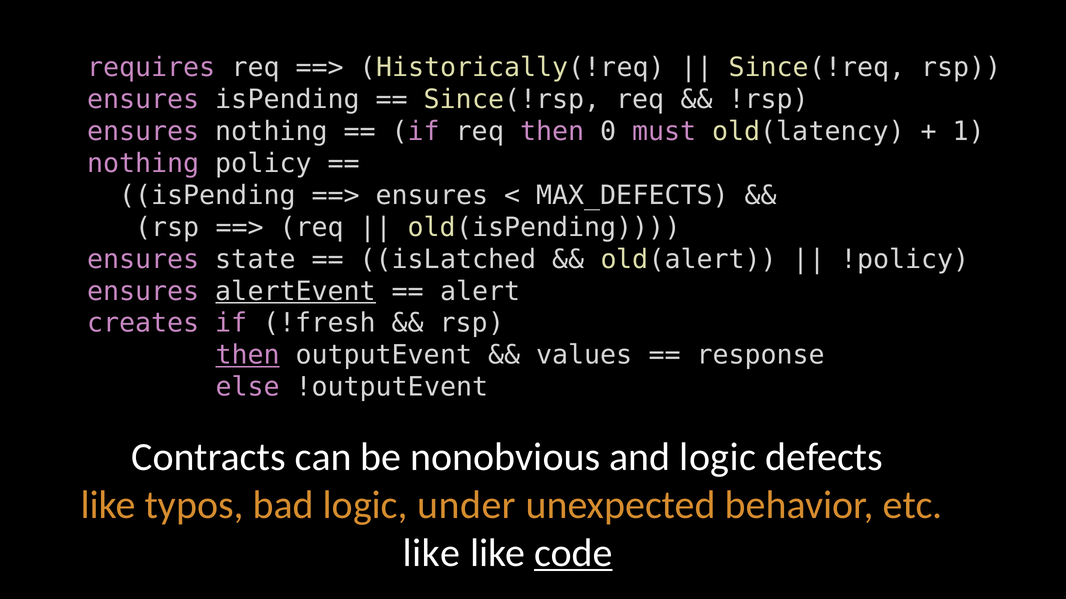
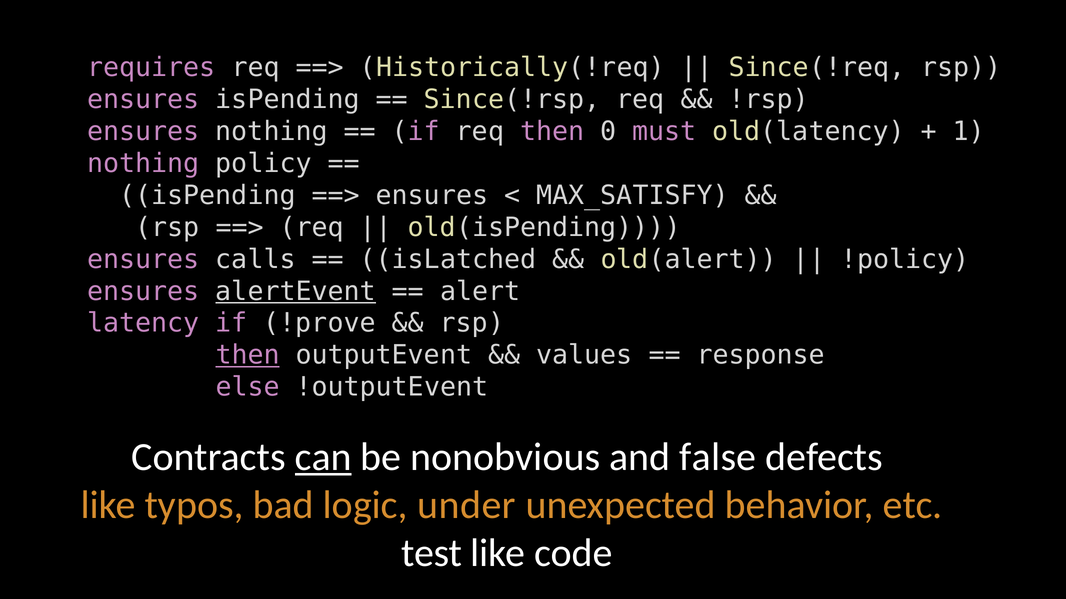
MAX_DEFECTS: MAX_DEFECTS -> MAX_SATISFY
state: state -> calls
creates: creates -> latency
!fresh: !fresh -> !prove
can underline: none -> present
and logic: logic -> false
like at (431, 553): like -> test
code underline: present -> none
